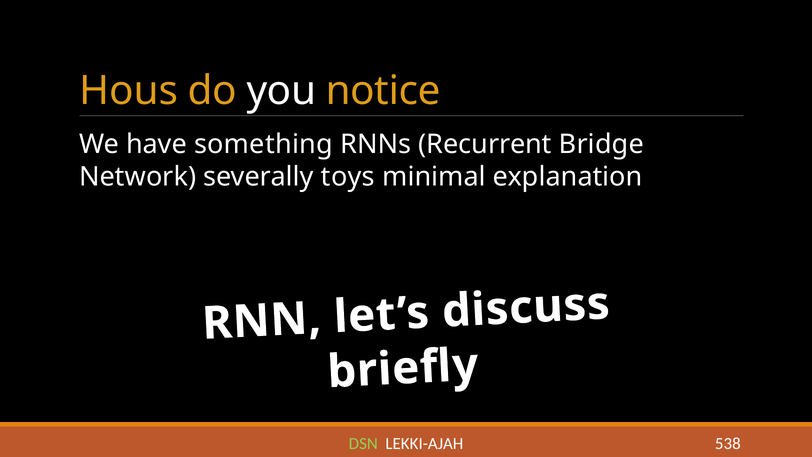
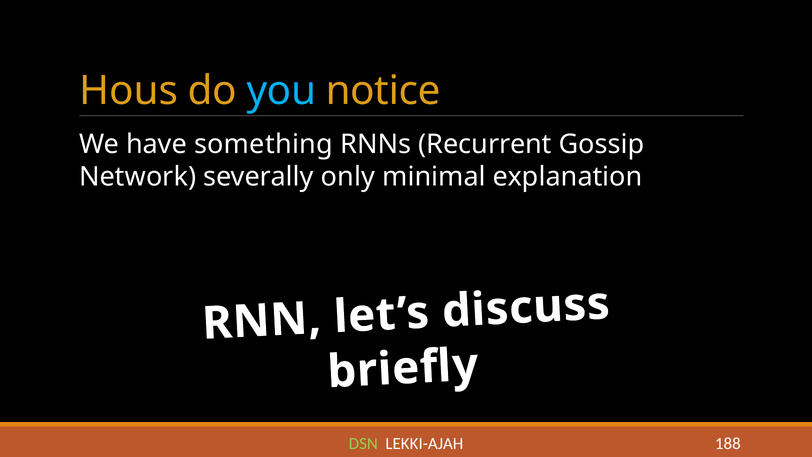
you colour: white -> light blue
Bridge: Bridge -> Gossip
toys: toys -> only
538: 538 -> 188
